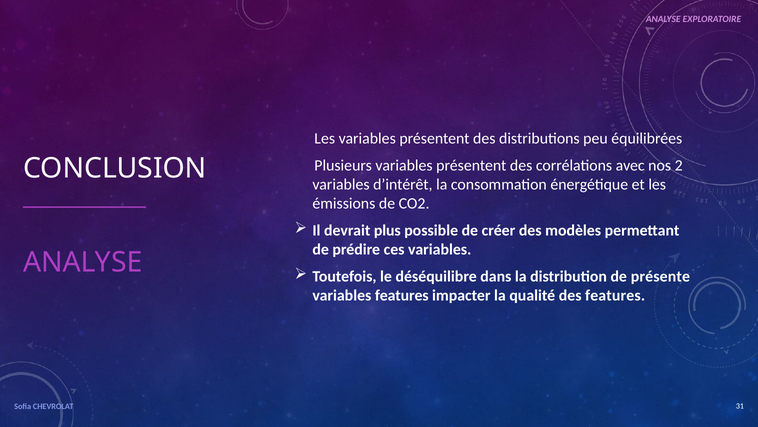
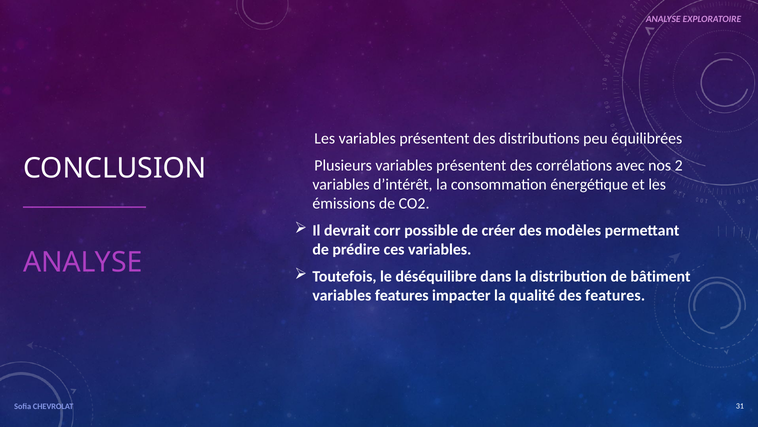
plus: plus -> corr
présente: présente -> bâtiment
